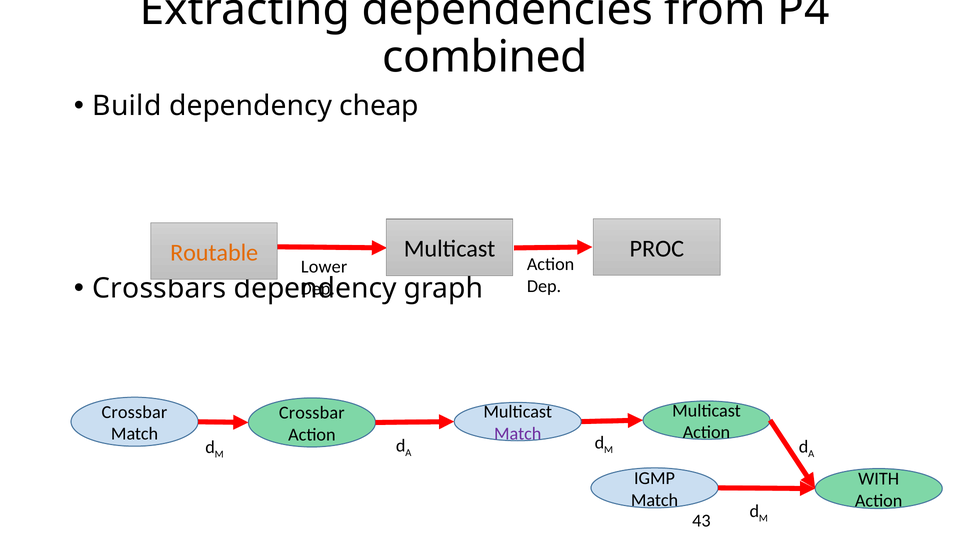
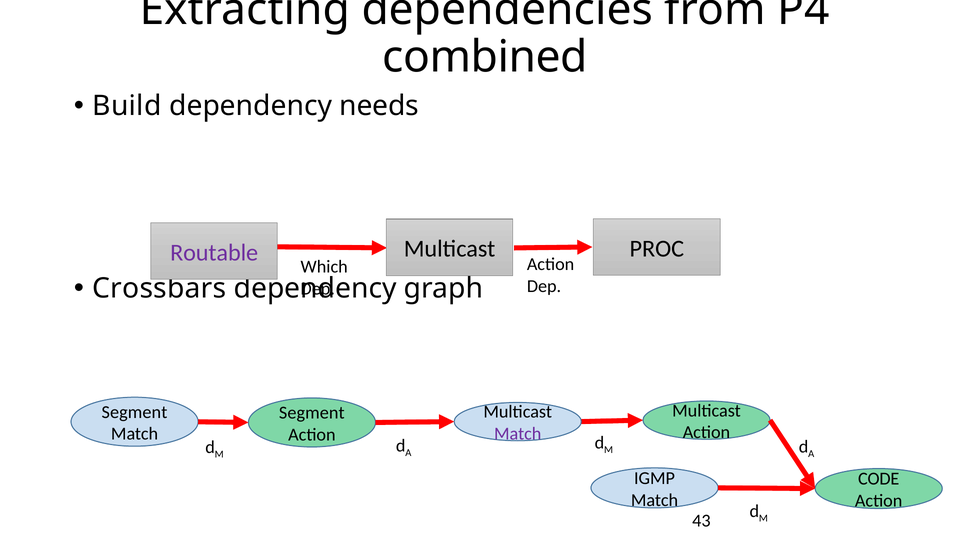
cheap: cheap -> needs
Routable colour: orange -> purple
Lower: Lower -> Which
Crossbar at (134, 413): Crossbar -> Segment
Crossbar at (312, 413): Crossbar -> Segment
WITH: WITH -> CODE
